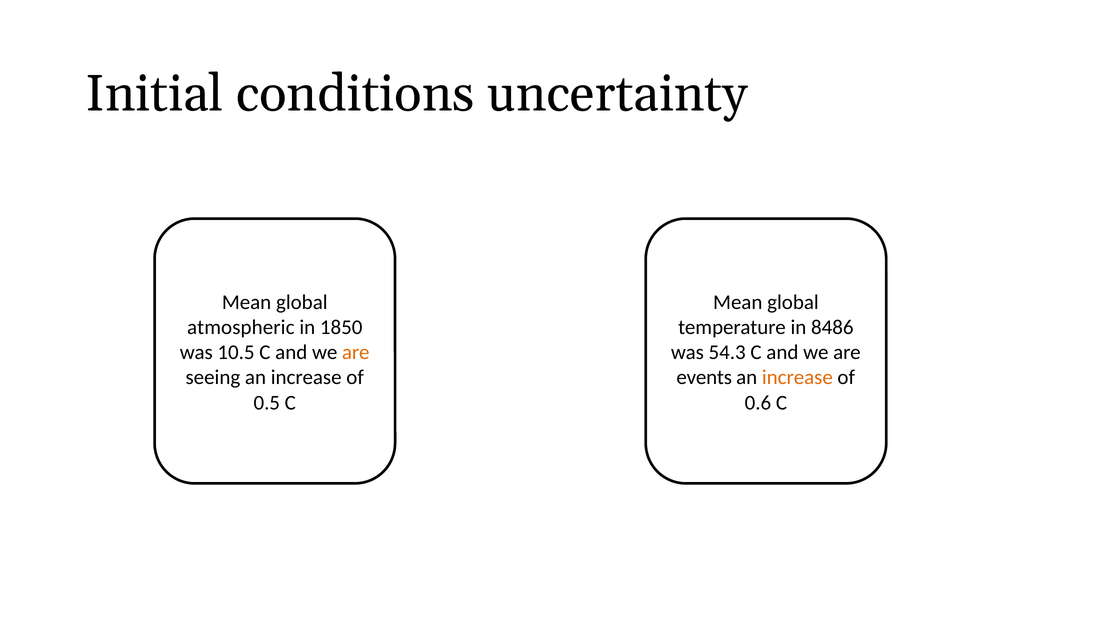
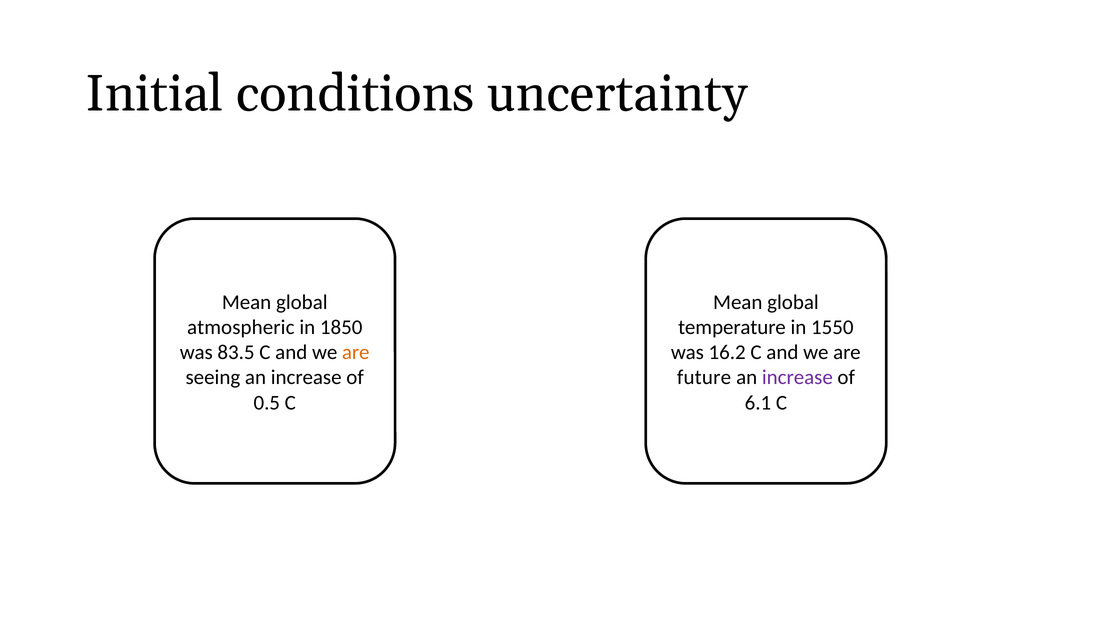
8486: 8486 -> 1550
10.5: 10.5 -> 83.5
54.3: 54.3 -> 16.2
events: events -> future
increase at (797, 378) colour: orange -> purple
0.6: 0.6 -> 6.1
